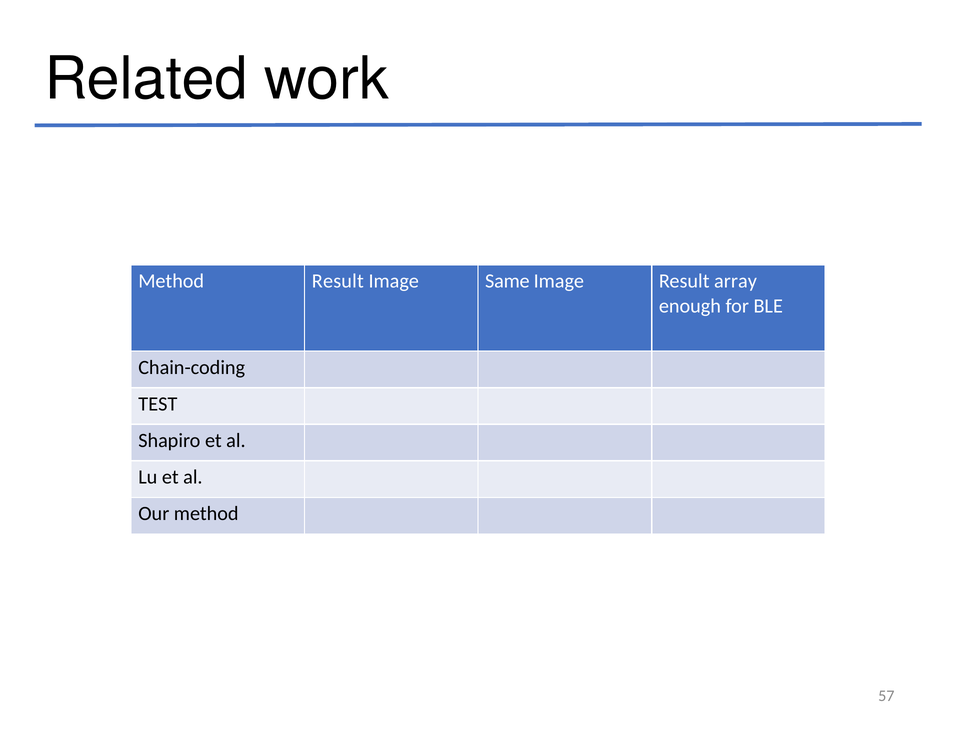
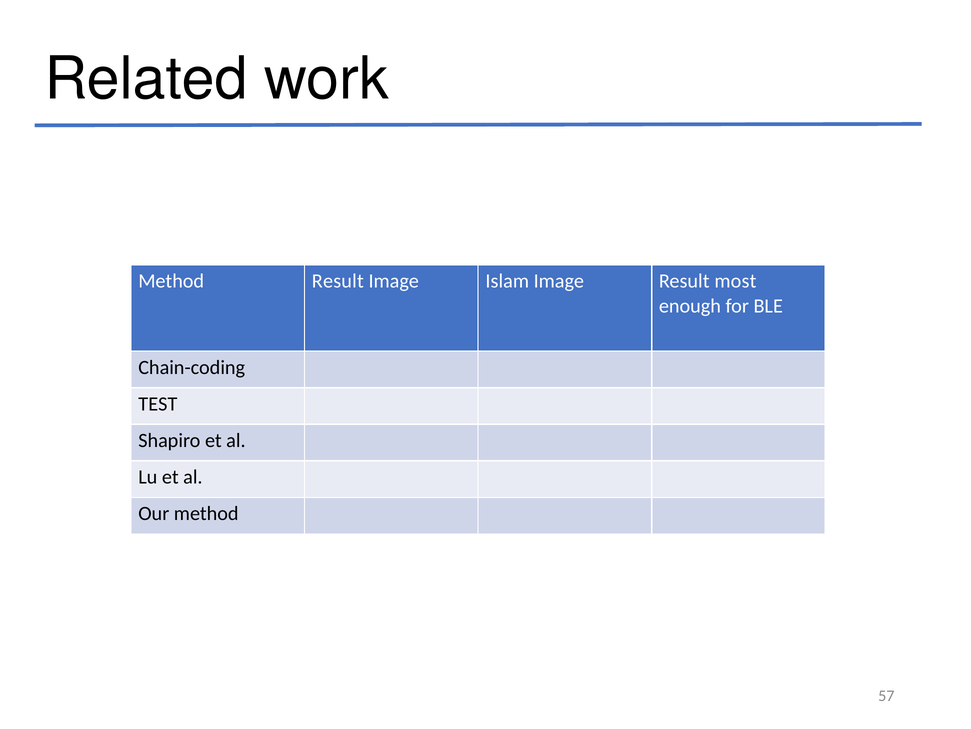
Same: Same -> Islam
array: array -> most
